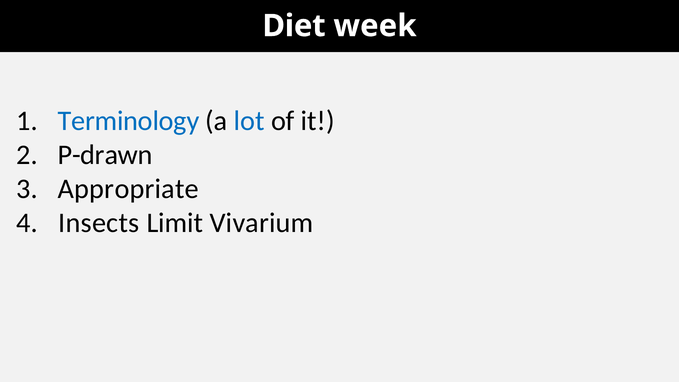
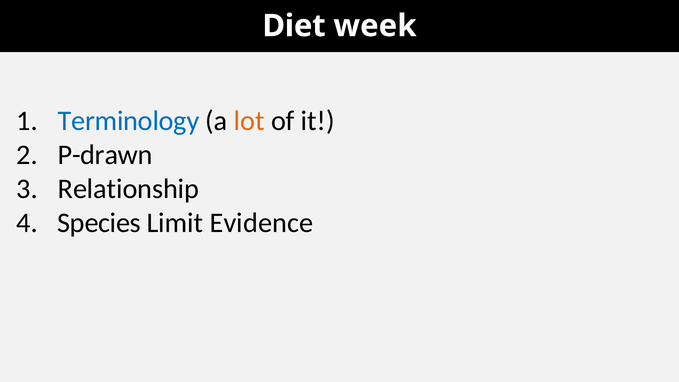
lot colour: blue -> orange
Appropriate: Appropriate -> Relationship
Insects: Insects -> Species
Vivarium: Vivarium -> Evidence
